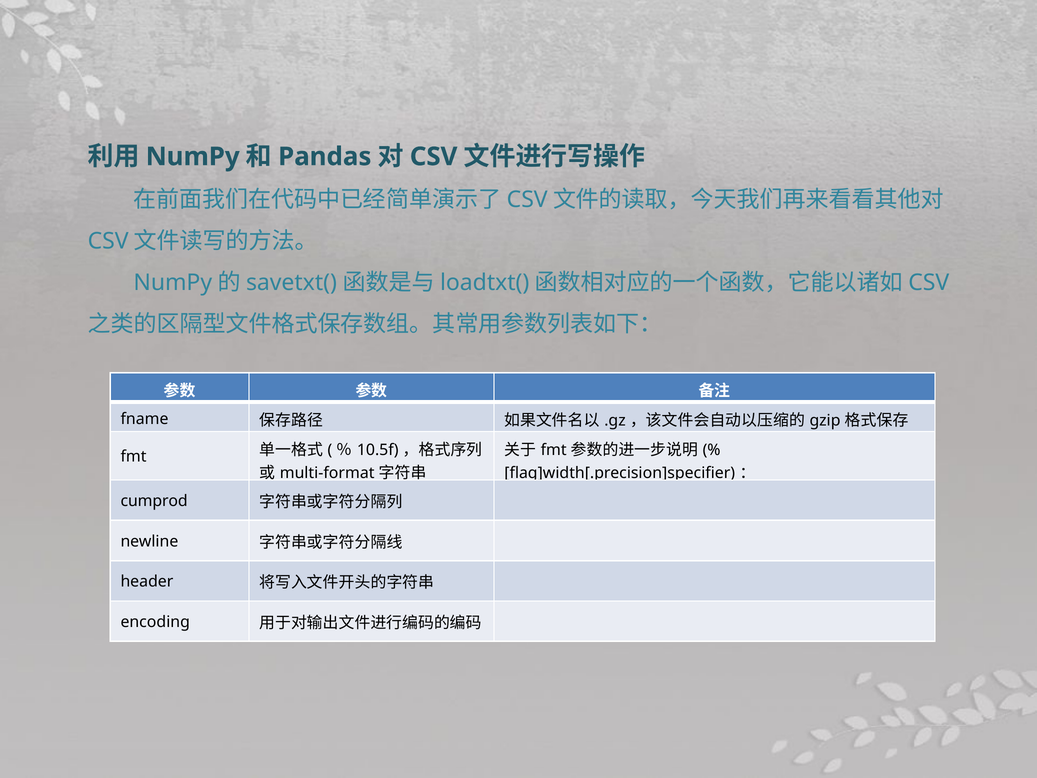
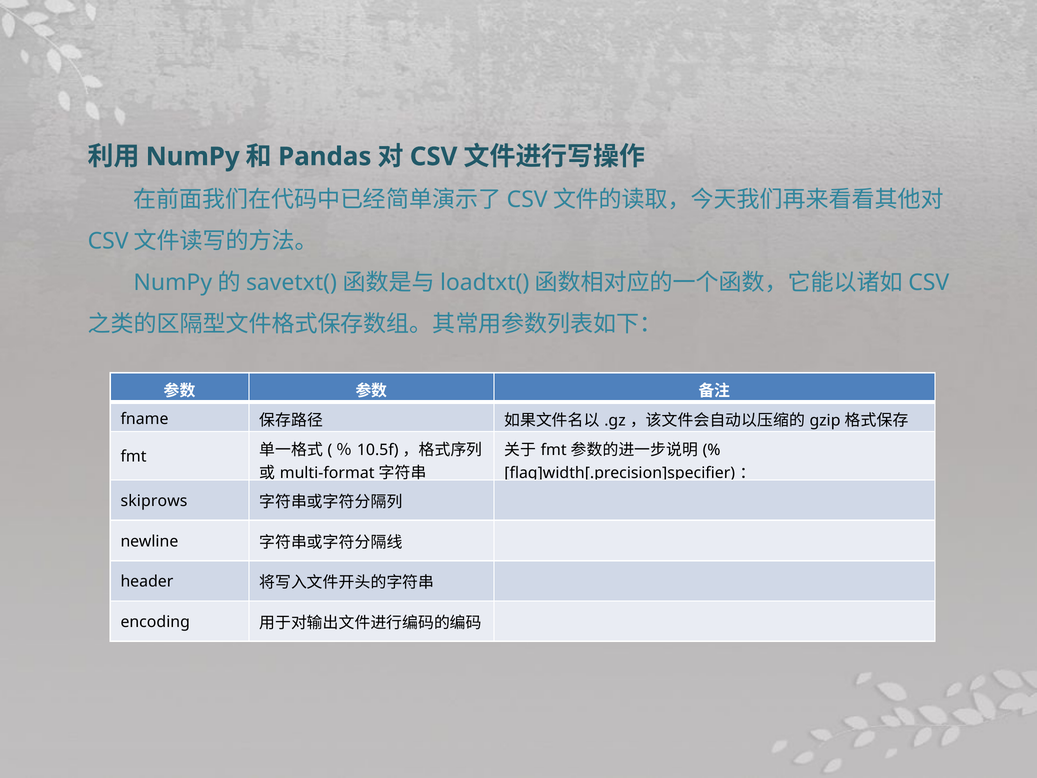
cumprod: cumprod -> skiprows
